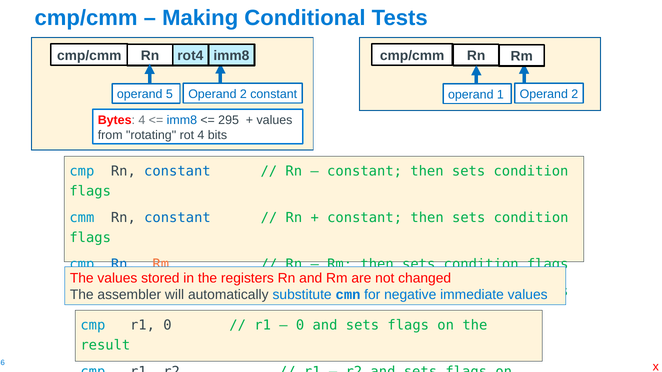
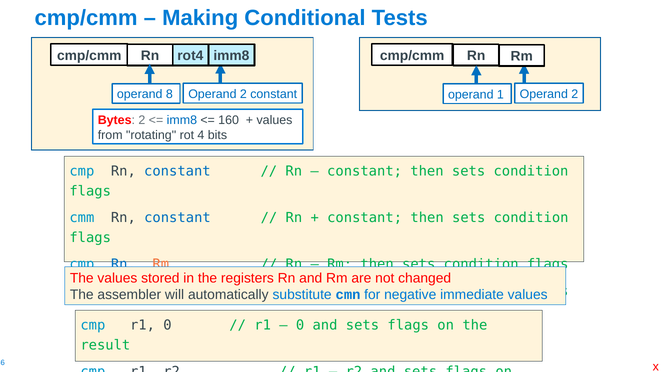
5: 5 -> 8
Bytes 4: 4 -> 2
295: 295 -> 160
